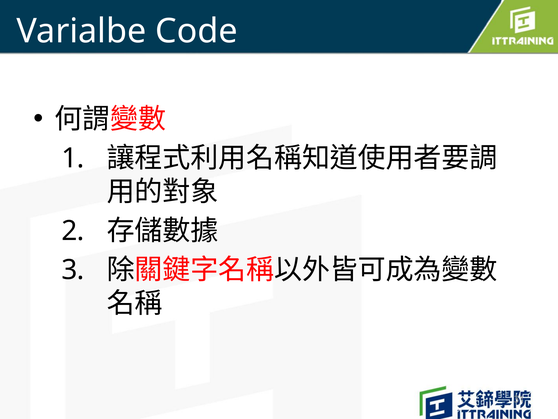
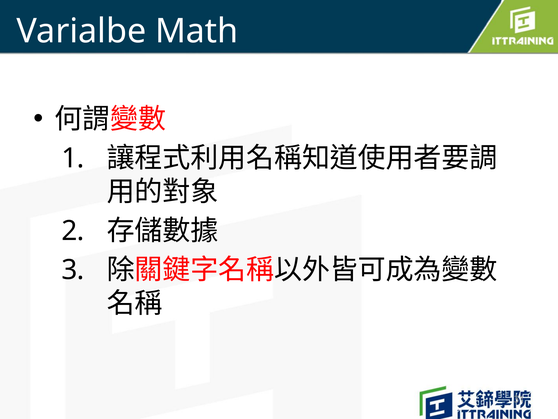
Code: Code -> Math
